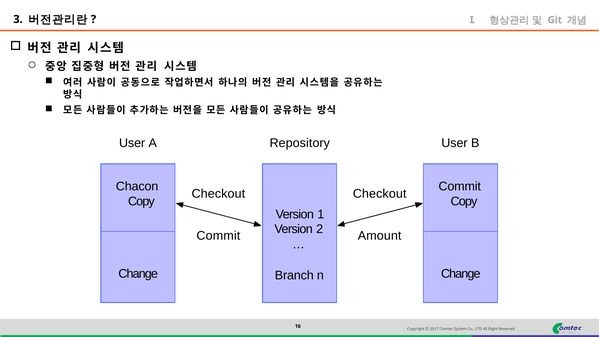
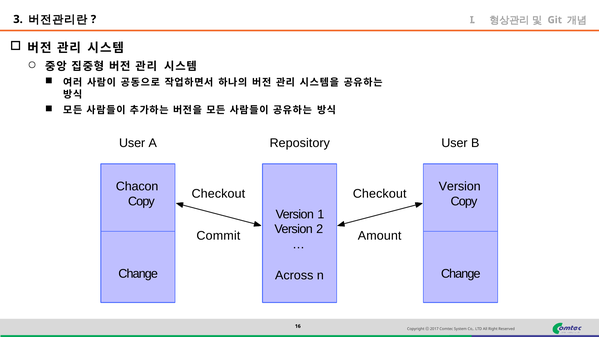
Commit at (460, 186): Commit -> Version
Branch: Branch -> Across
